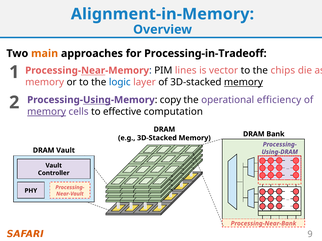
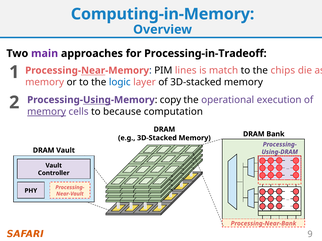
Alignment-in-Memory: Alignment-in-Memory -> Computing-in-Memory
main colour: orange -> purple
vector: vector -> match
memory at (243, 82) underline: present -> none
efficiency: efficiency -> execution
effective: effective -> because
